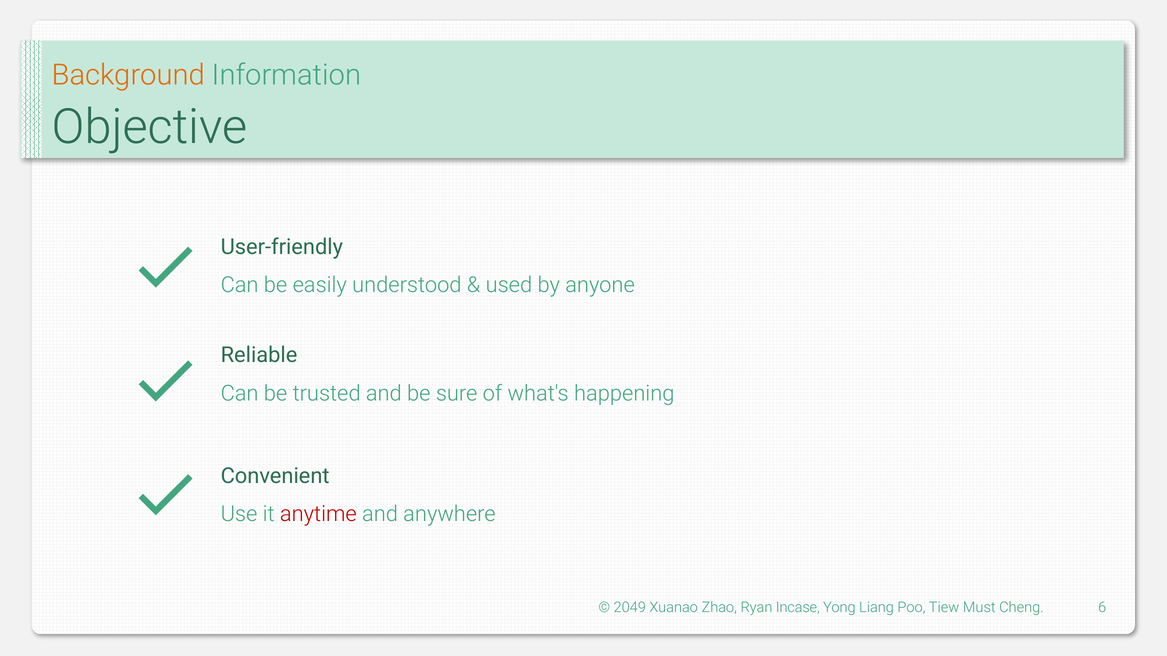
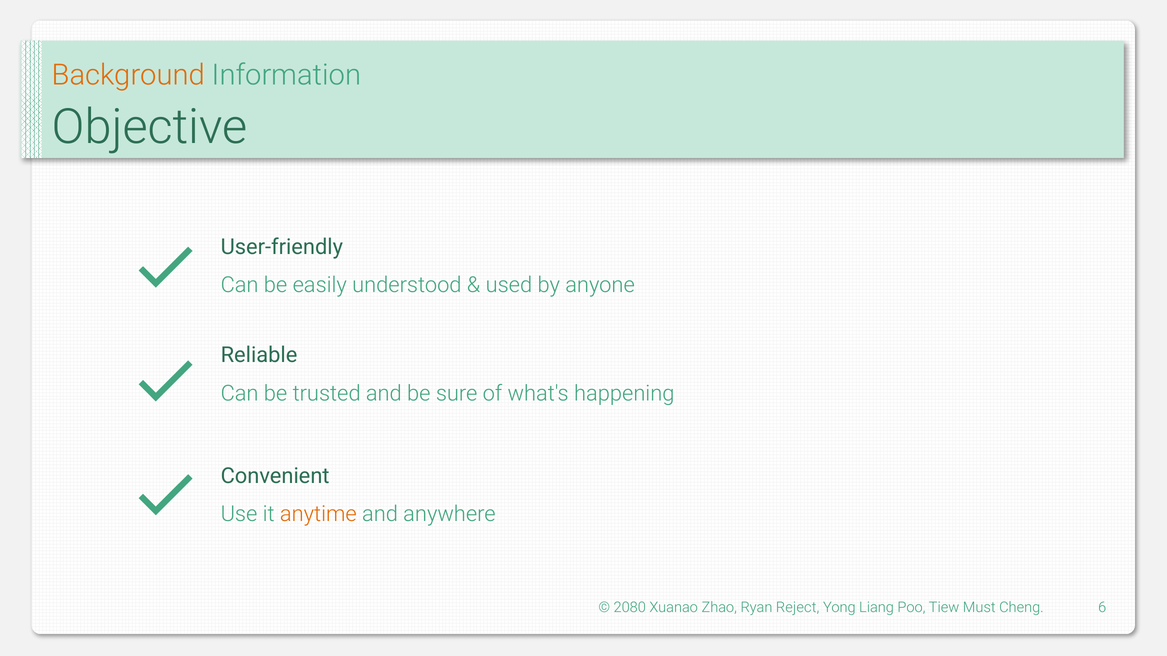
anytime colour: red -> orange
2049: 2049 -> 2080
Incase: Incase -> Reject
